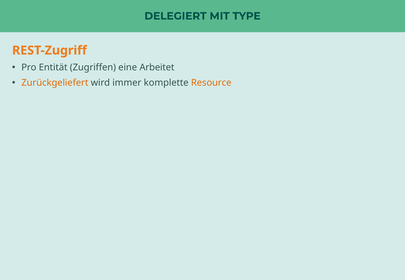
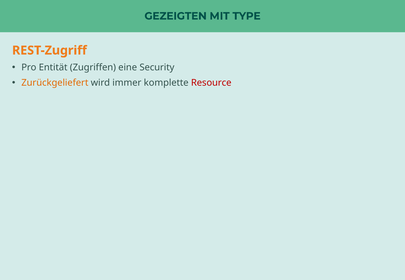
DELEGIERT: DELEGIERT -> GEZEIGTEN
Arbeitet: Arbeitet -> Security
Resource colour: orange -> red
